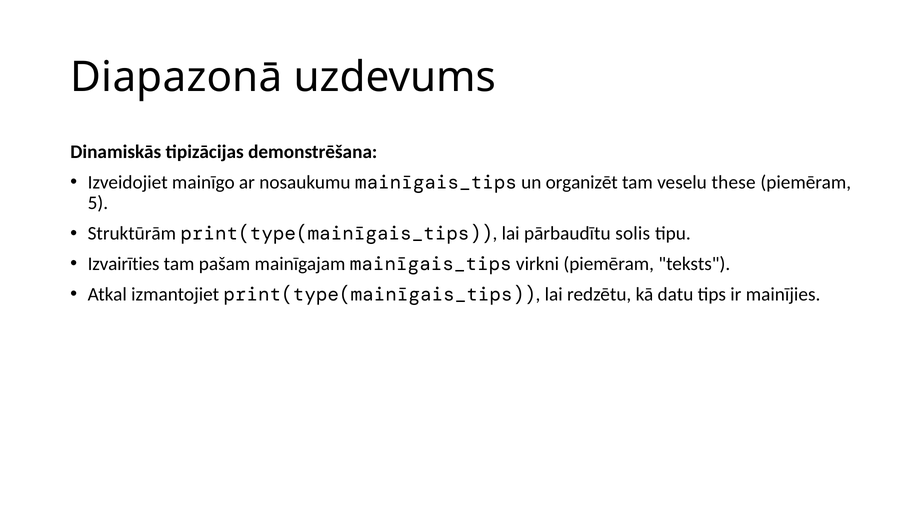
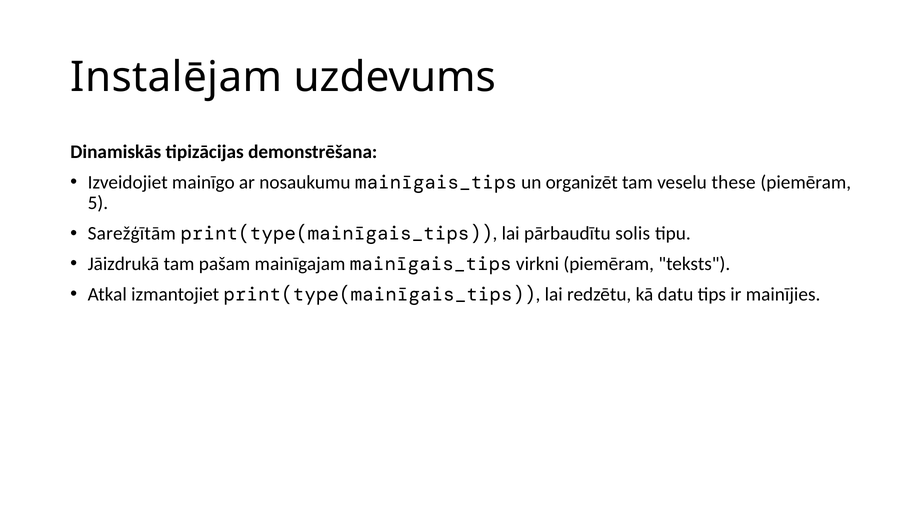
Diapazonā: Diapazonā -> Instalējam
Struktūrām: Struktūrām -> Sarežģītām
Izvairīties: Izvairīties -> Jāizdrukā
